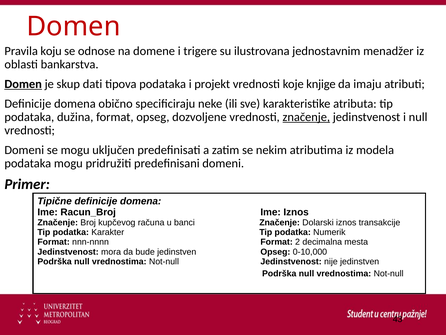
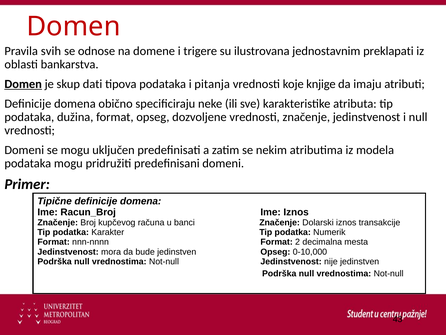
koju: koju -> svih
menadžer: menadžer -> preklapati
projekt: projekt -> pitanja
značenje at (306, 117) underline: present -> none
